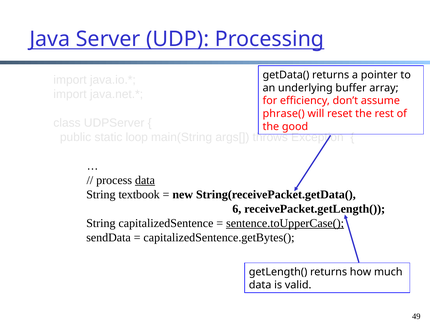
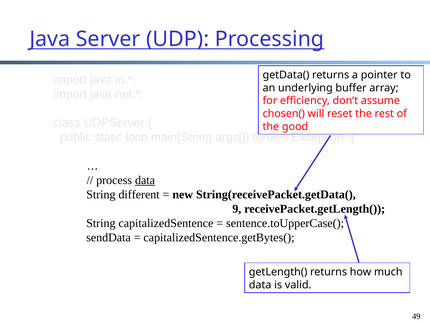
phrase(: phrase( -> chosen(
textbook: textbook -> different
6: 6 -> 9
sentence.toUpperCase( underline: present -> none
